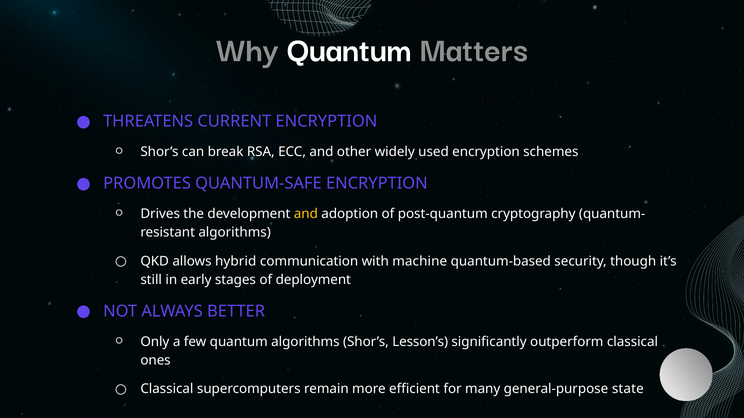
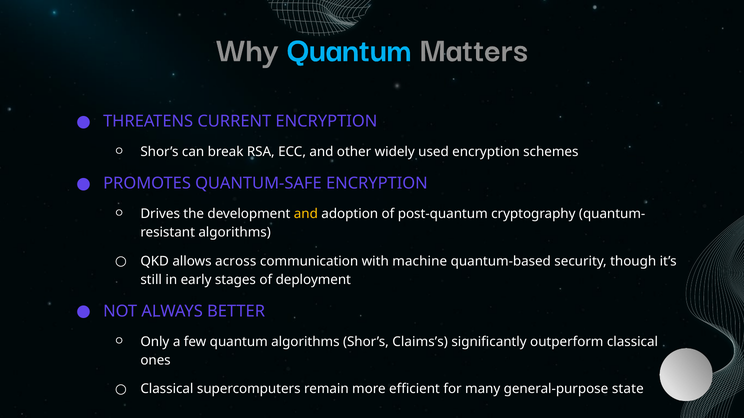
Quantum at (349, 49) colour: white -> light blue
hybrid: hybrid -> across
Lesson’s: Lesson’s -> Claims’s
